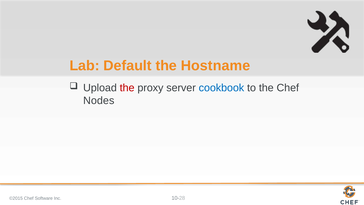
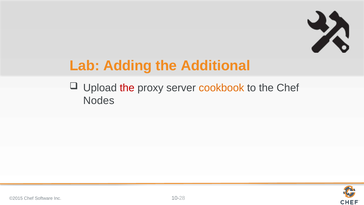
Default: Default -> Adding
Hostname: Hostname -> Additional
cookbook colour: blue -> orange
